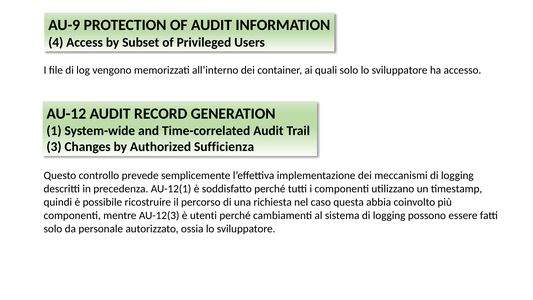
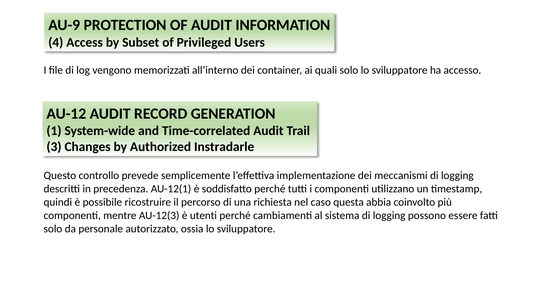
Sufficienza: Sufficienza -> Instradarle
